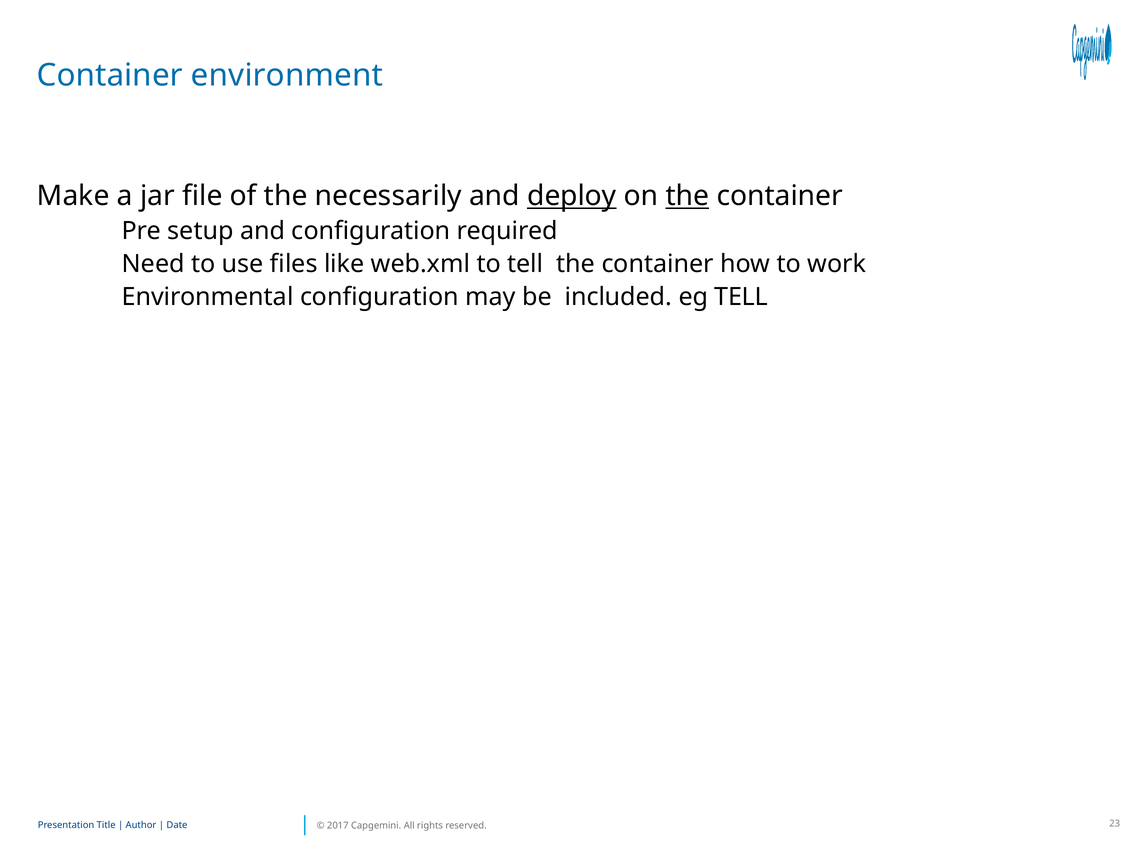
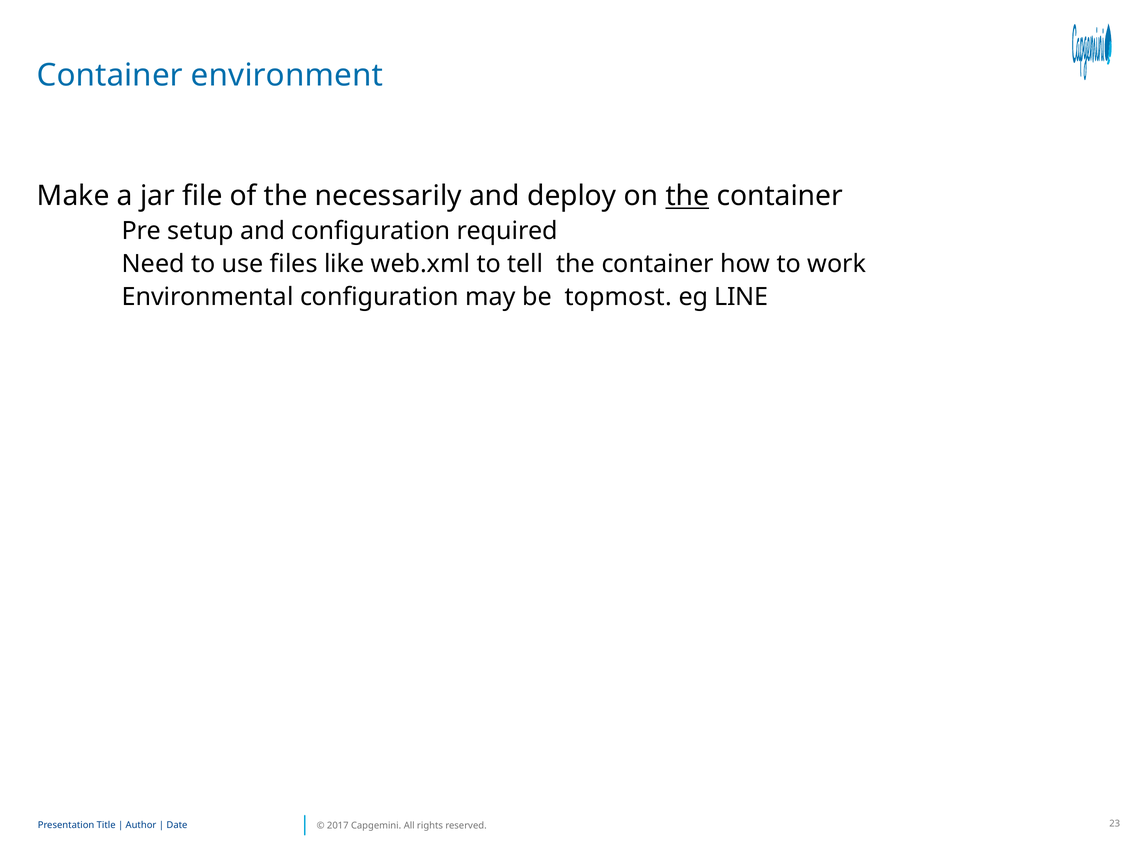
deploy underline: present -> none
included: included -> topmost
eg TELL: TELL -> LINE
